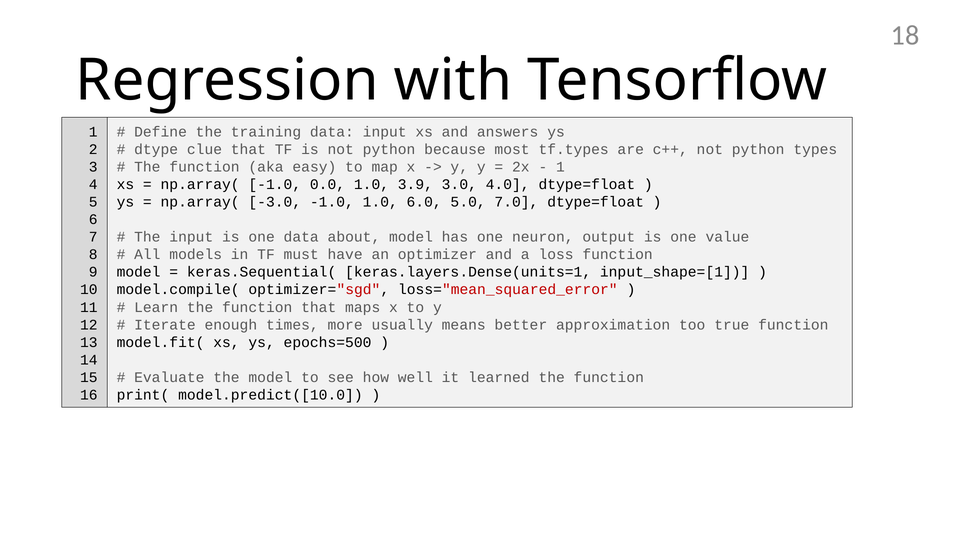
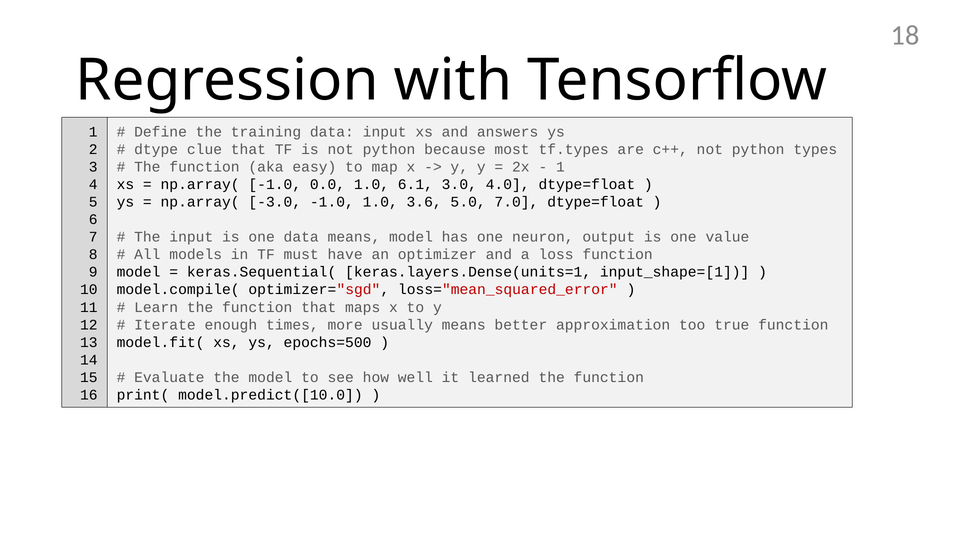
3.9: 3.9 -> 6.1
6.0: 6.0 -> 3.6
data about: about -> means
